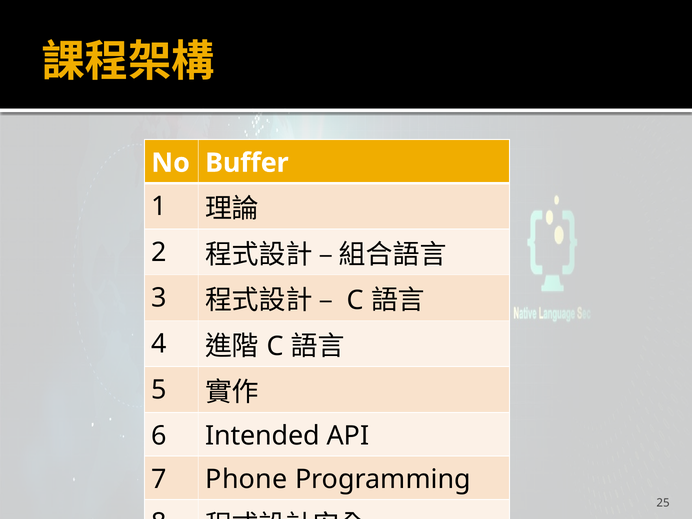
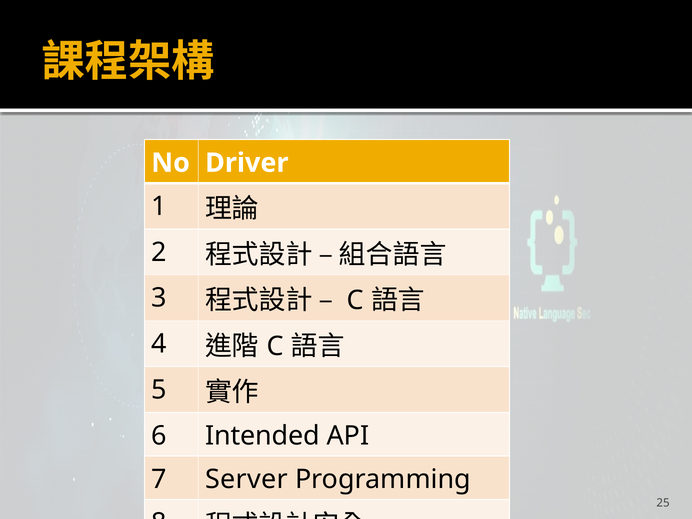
Buffer: Buffer -> Driver
Phone: Phone -> Server
